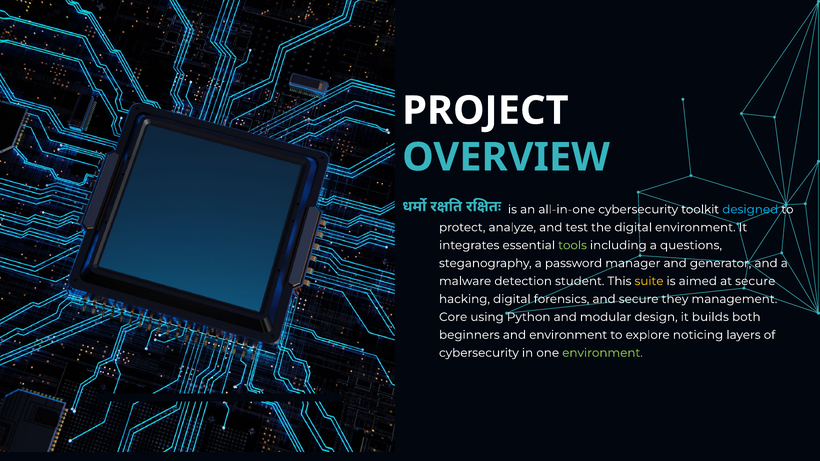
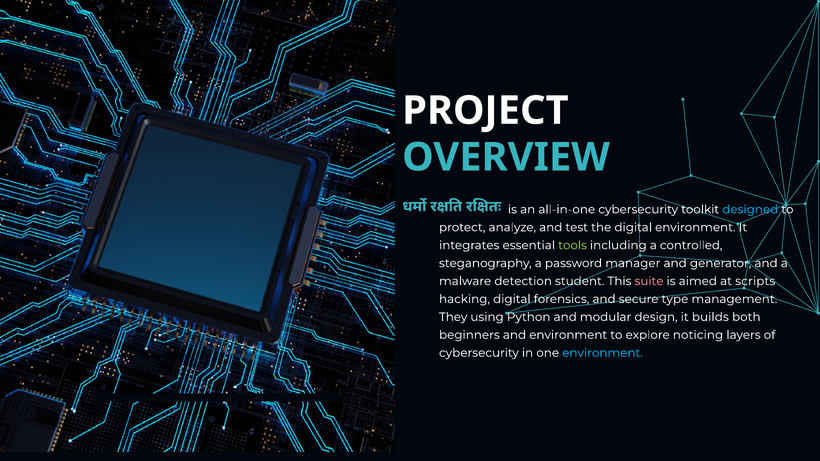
questions: questions -> controlled
suite colour: yellow -> pink
at secure: secure -> scripts
they: they -> type
Core: Core -> They
environment at (603, 353) colour: light green -> light blue
